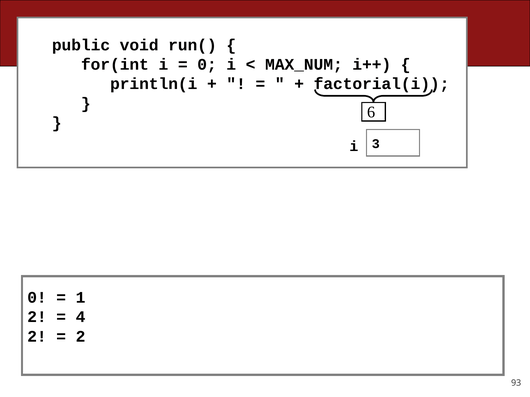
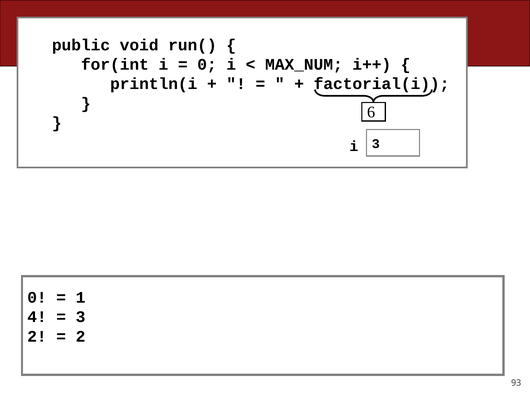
2 at (37, 317): 2 -> 4
4 at (81, 317): 4 -> 3
